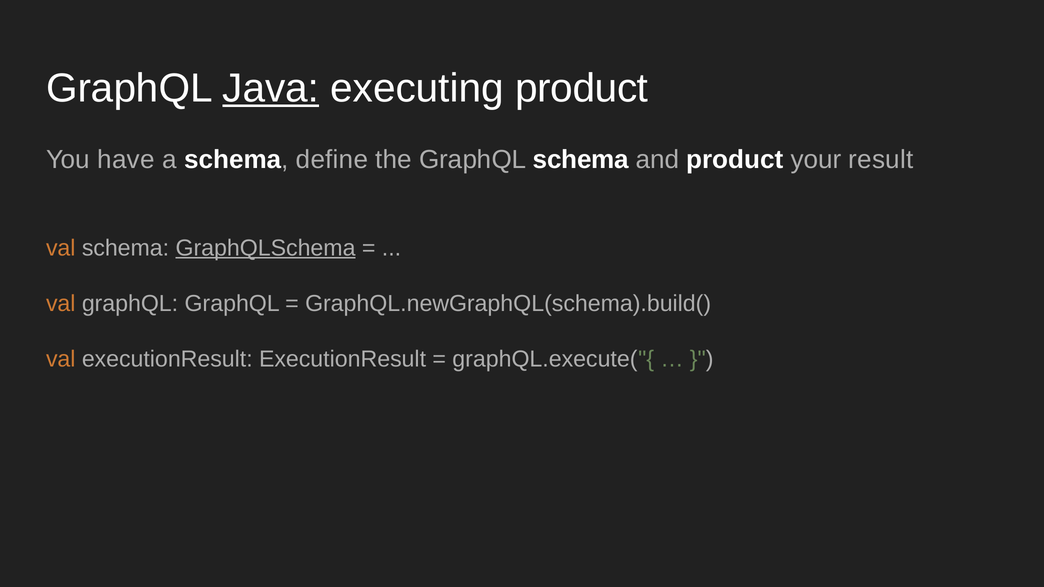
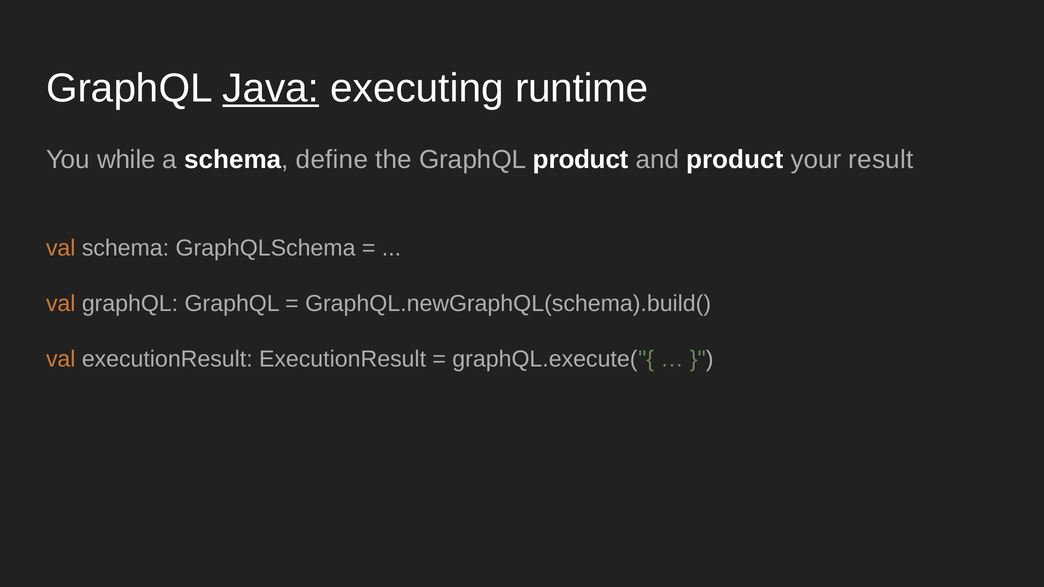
executing product: product -> runtime
have: have -> while
GraphQL schema: schema -> product
GraphQLSchema underline: present -> none
